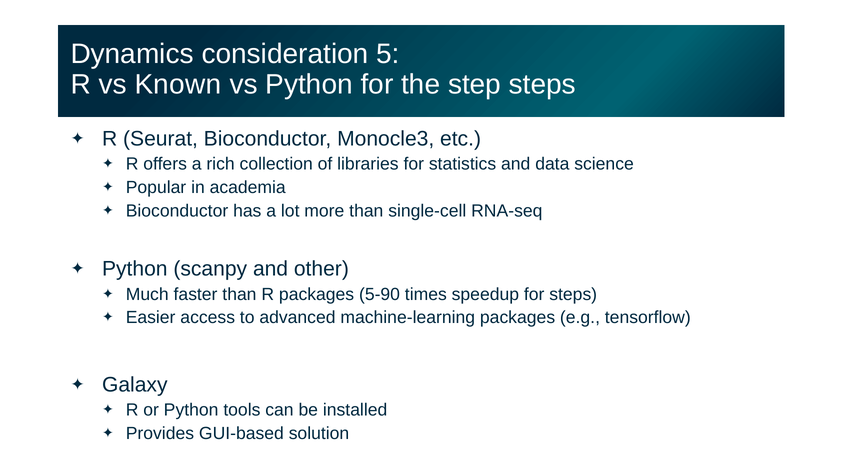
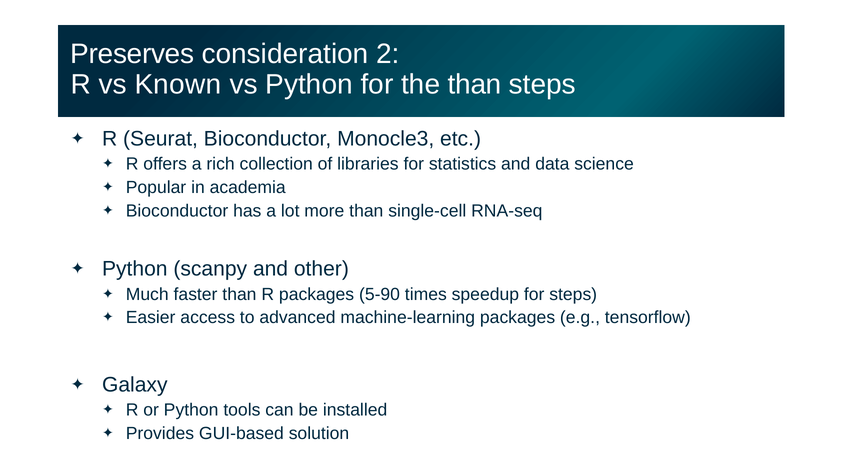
Dynamics: Dynamics -> Preserves
5: 5 -> 2
the step: step -> than
